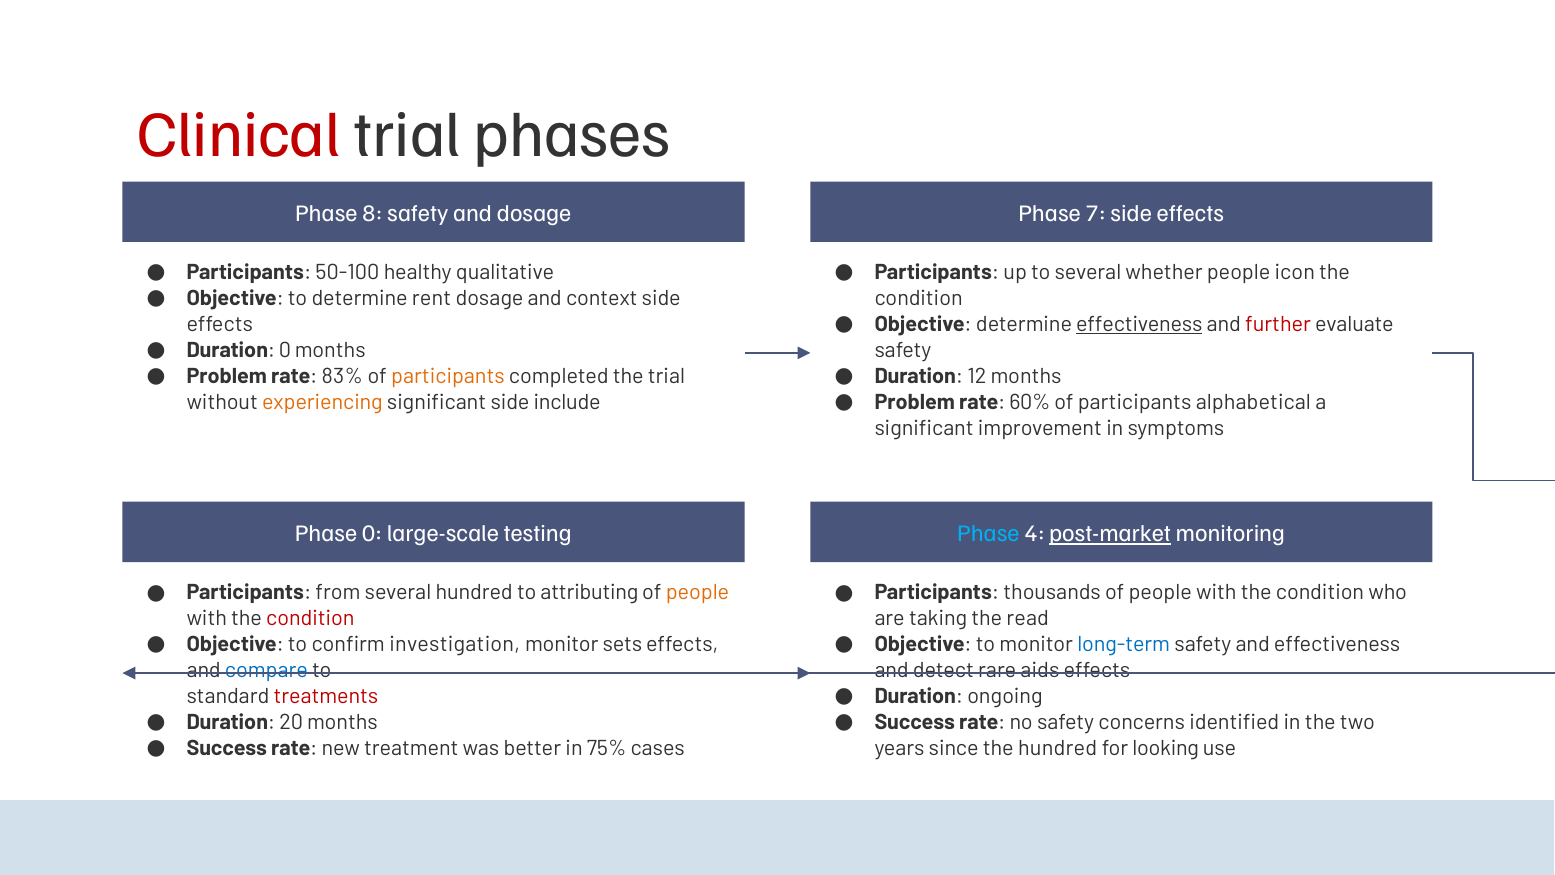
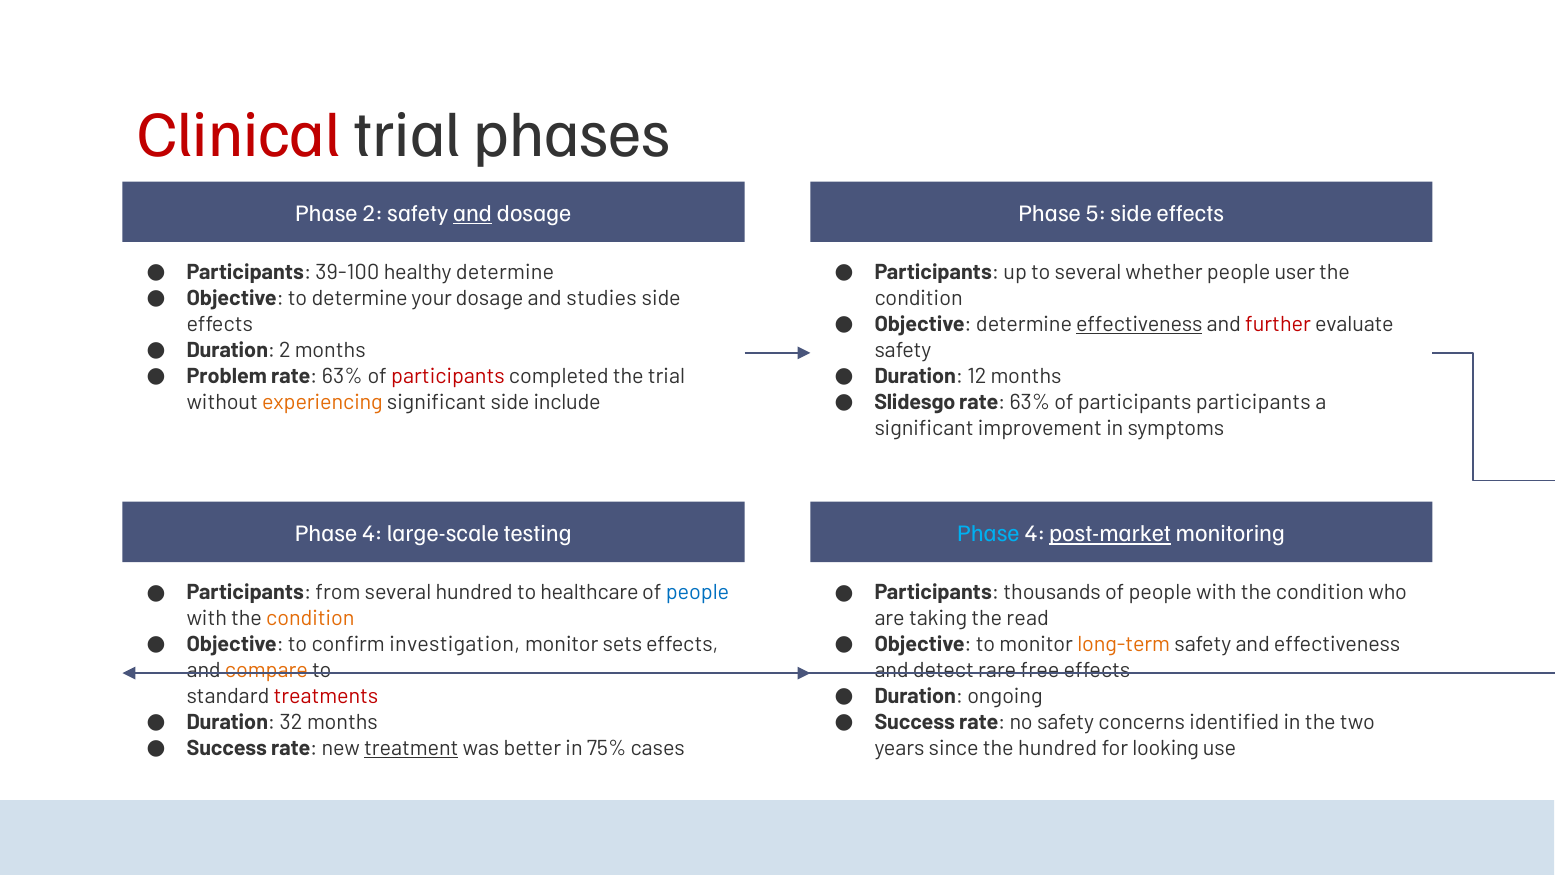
Phase 8: 8 -> 2
and at (473, 213) underline: none -> present
7: 7 -> 5
50-100: 50-100 -> 39-100
healthy qualitative: qualitative -> determine
icon: icon -> user
rent: rent -> your
context: context -> studies
Duration 0: 0 -> 2
83% at (342, 376): 83% -> 63%
participants at (448, 376) colour: orange -> red
Problem at (915, 402): Problem -> Slidesgo
60% at (1030, 402): 60% -> 63%
participants alphabetical: alphabetical -> participants
0 at (372, 533): 0 -> 4
attributing: attributing -> healthcare
people at (698, 592) colour: orange -> blue
condition at (310, 618) colour: red -> orange
long-term colour: blue -> orange
compare colour: blue -> orange
aids: aids -> free
20: 20 -> 32
treatment underline: none -> present
